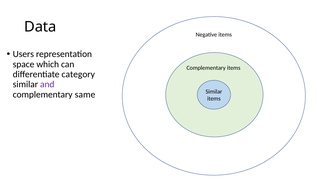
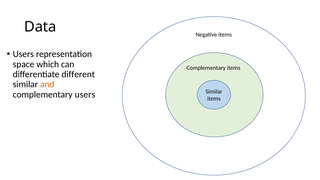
category: category -> different
and colour: purple -> orange
complementary same: same -> users
